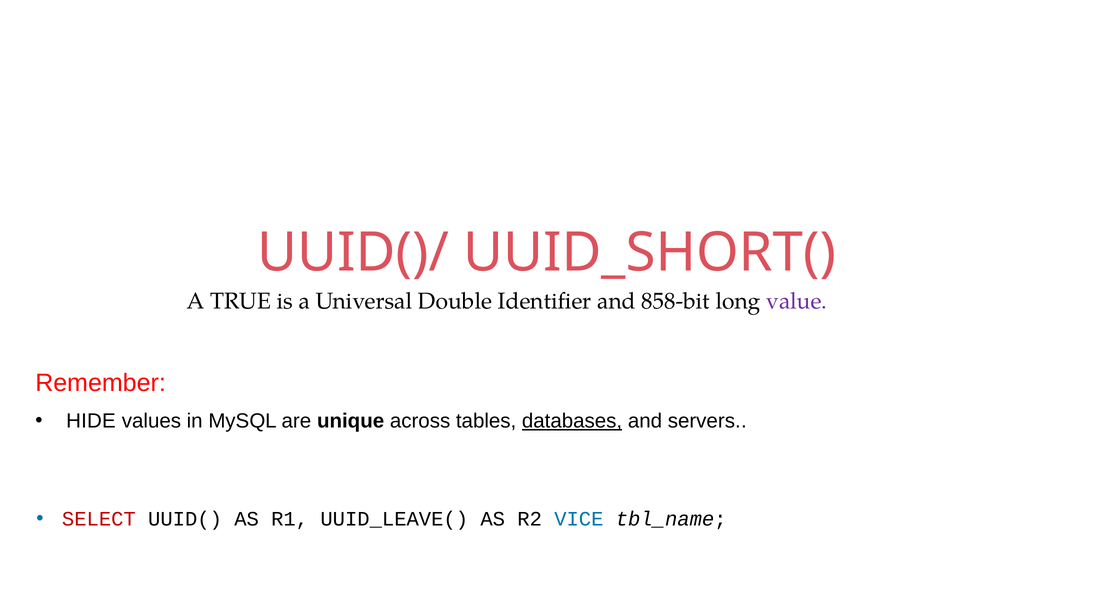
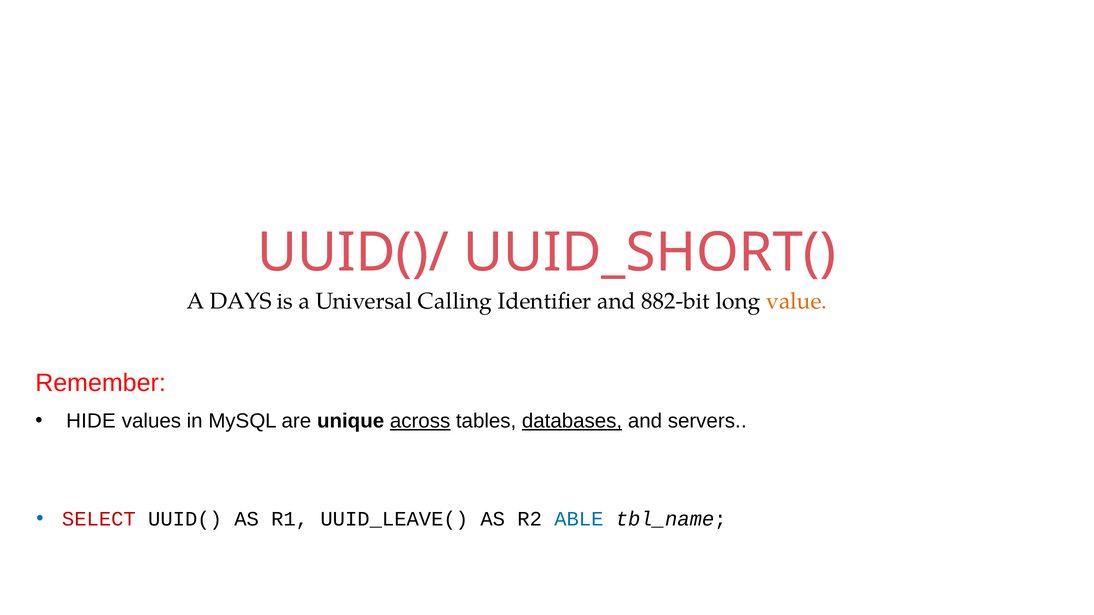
TRUE: TRUE -> DAYS
Double: Double -> Calling
858-bit: 858-bit -> 882-bit
value colour: purple -> orange
across underline: none -> present
VICE: VICE -> ABLE
